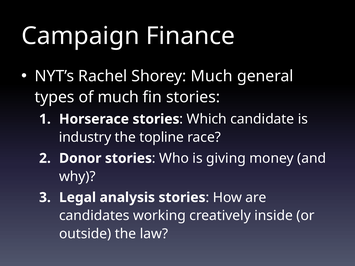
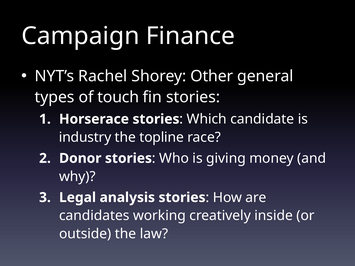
Shorey Much: Much -> Other
of much: much -> touch
